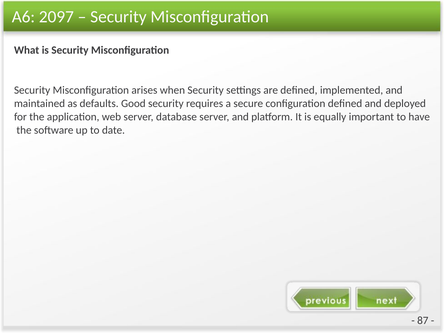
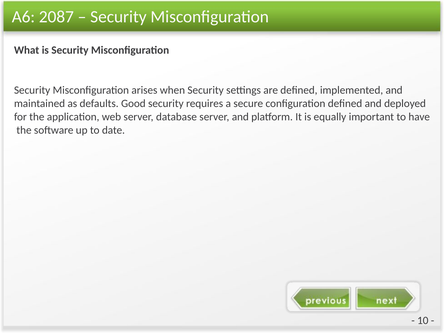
2097: 2097 -> 2087
87: 87 -> 10
